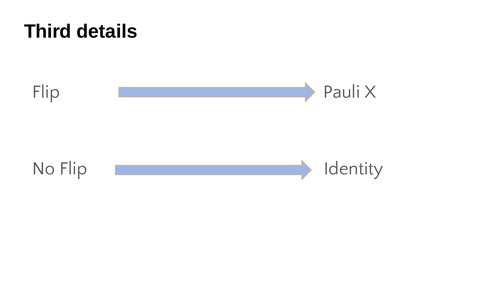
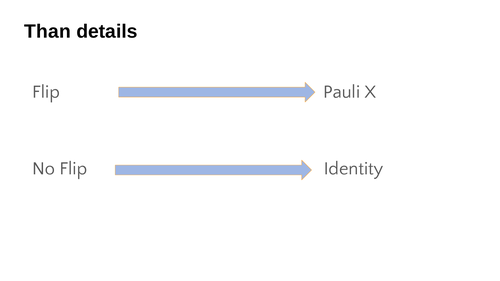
Third: Third -> Than
